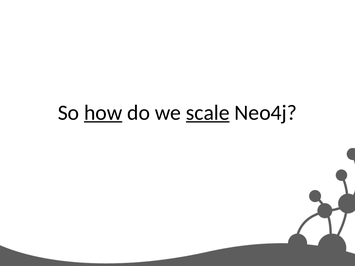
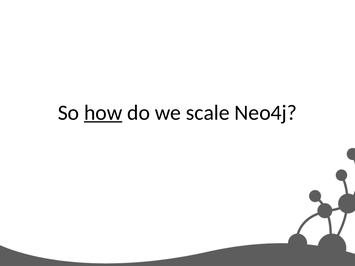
scale underline: present -> none
